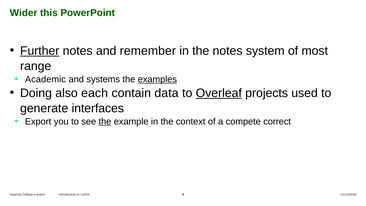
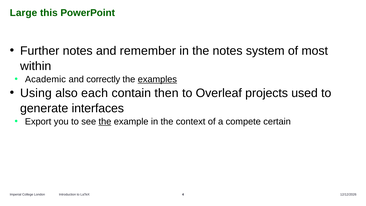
Wider: Wider -> Large
Further underline: present -> none
range: range -> within
systems: systems -> correctly
Doing: Doing -> Using
data: data -> then
Overleaf underline: present -> none
correct: correct -> certain
